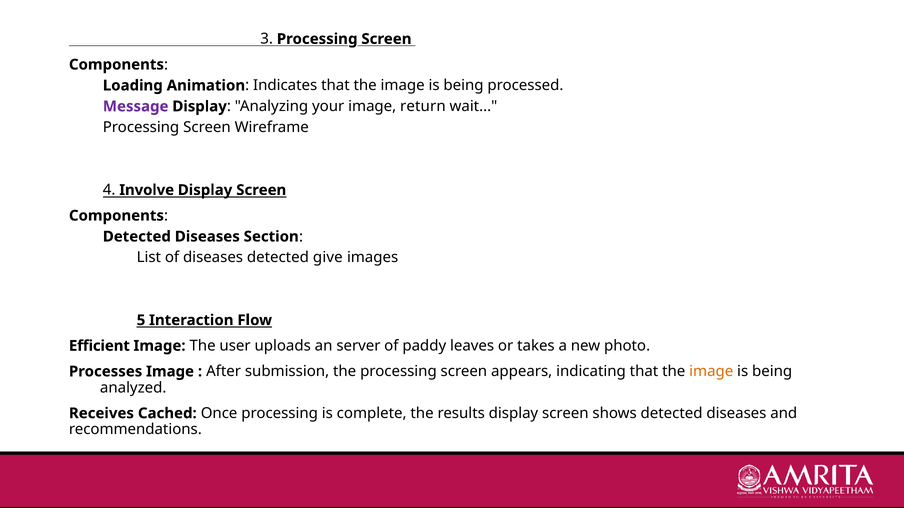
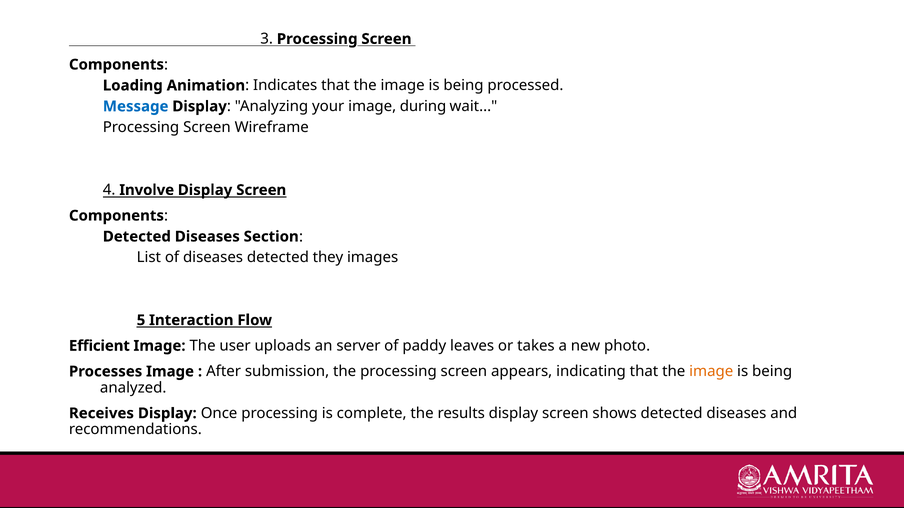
Message colour: purple -> blue
return: return -> during
give: give -> they
Receives Cached: Cached -> Display
